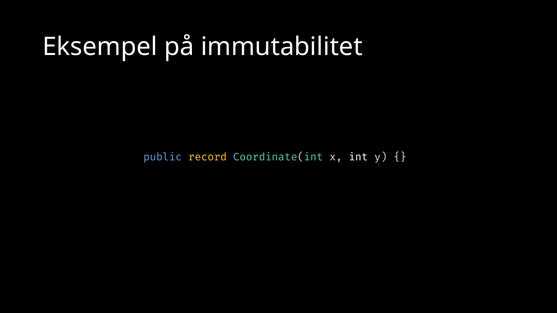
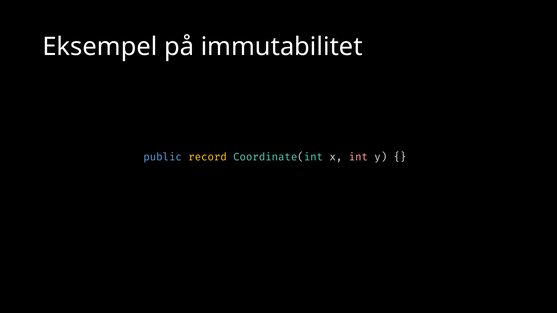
int colour: white -> pink
